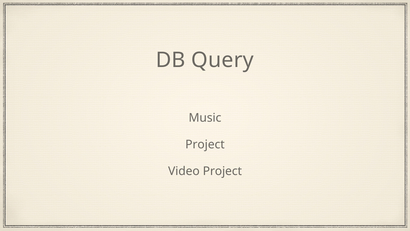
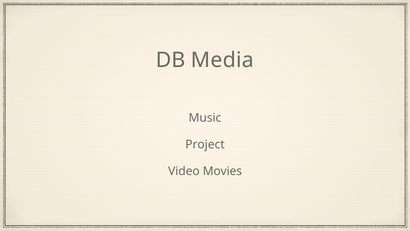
Query: Query -> Media
Video Project: Project -> Movies
